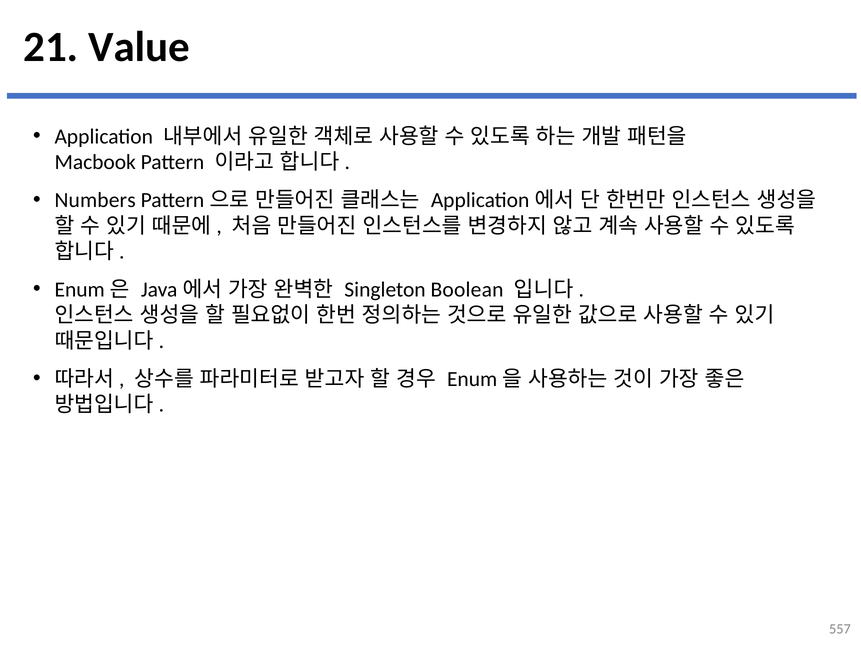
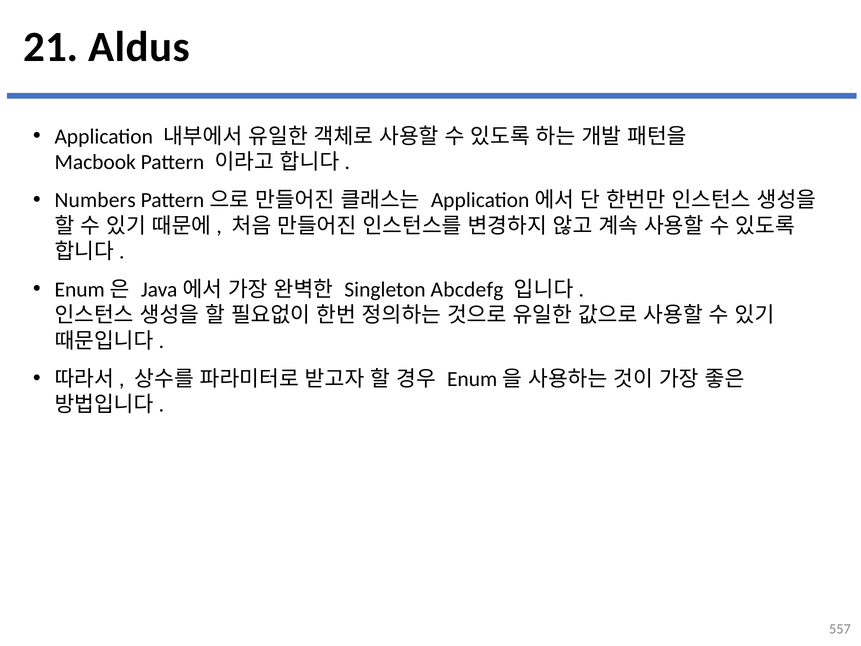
Value: Value -> Aldus
Boolean: Boolean -> Abcdefg
